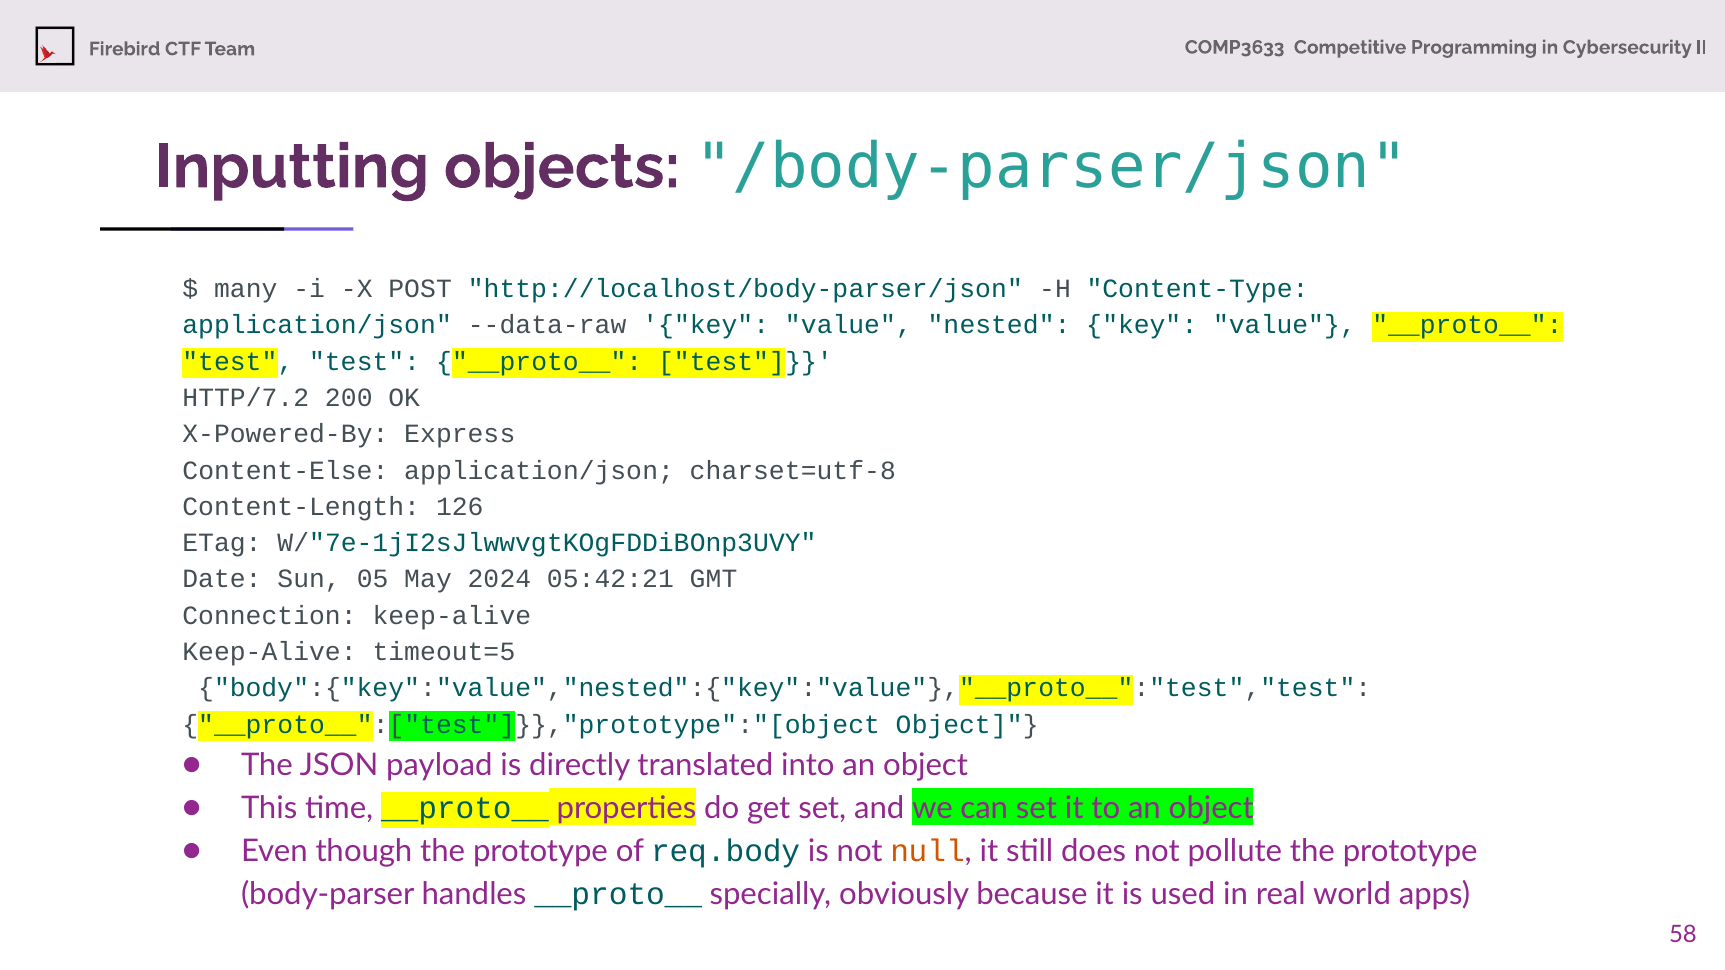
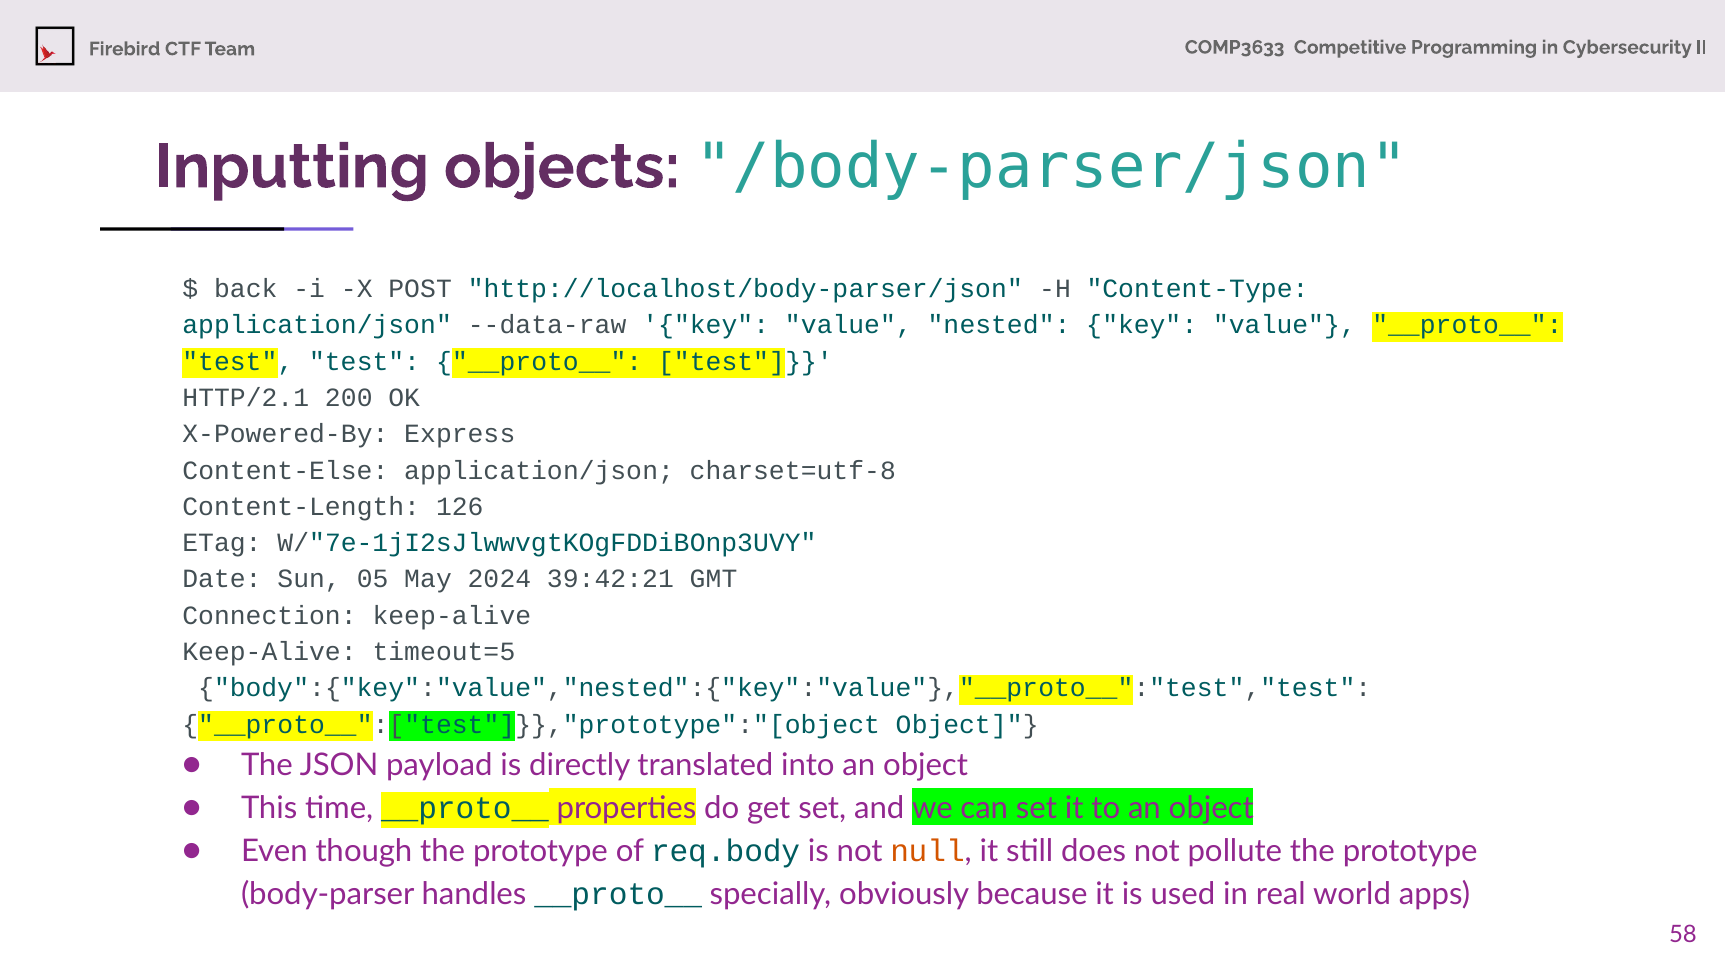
many: many -> back
HTTP/7.2: HTTP/7.2 -> HTTP/2.1
05:42:21: 05:42:21 -> 39:42:21
